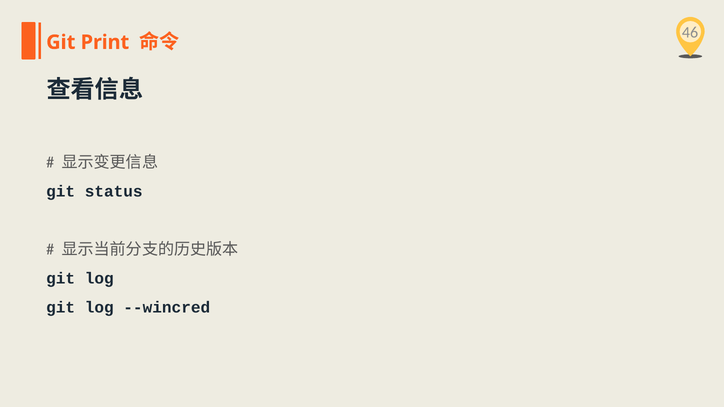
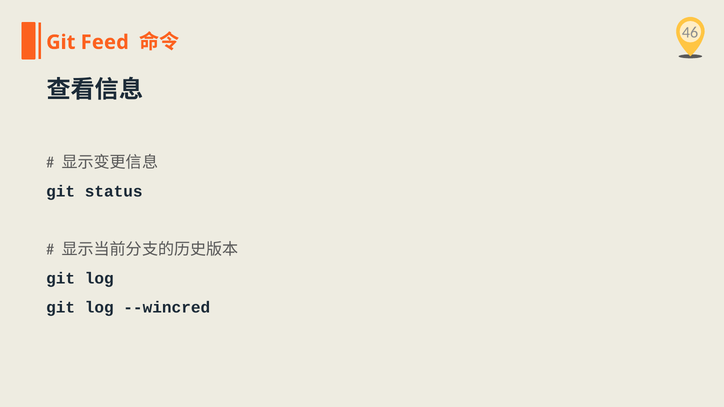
Print: Print -> Feed
